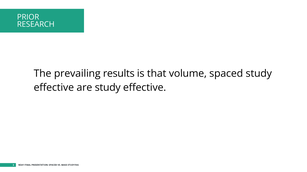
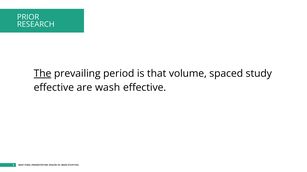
The underline: none -> present
results: results -> period
are study: study -> wash
